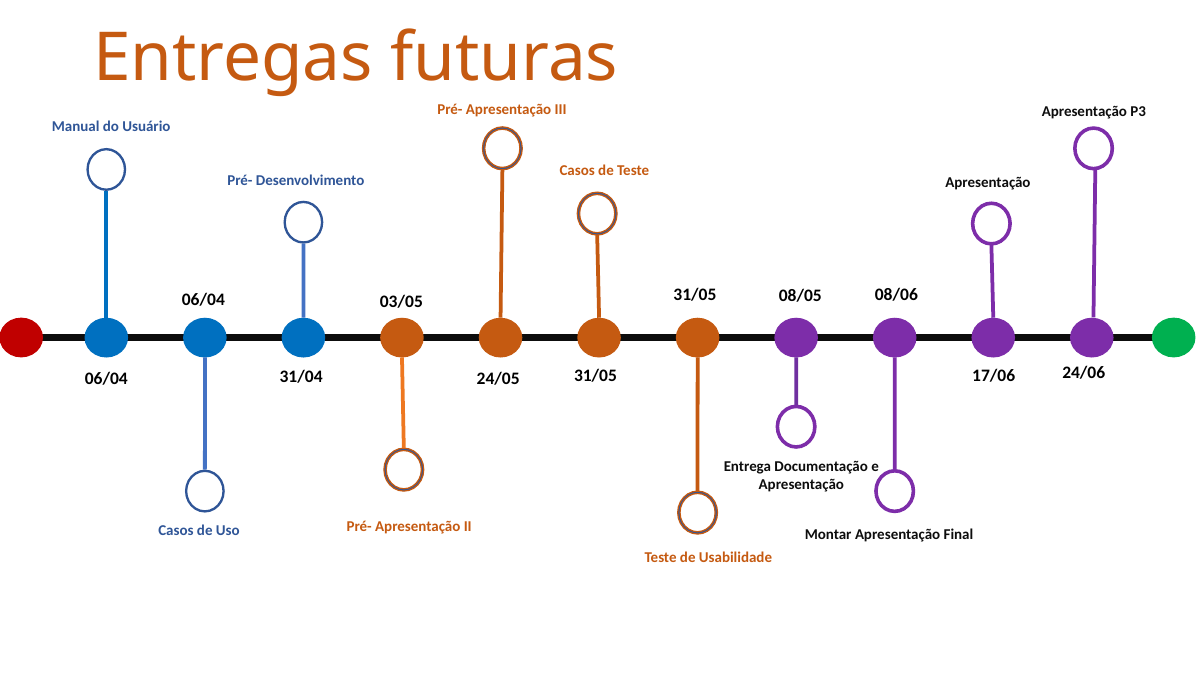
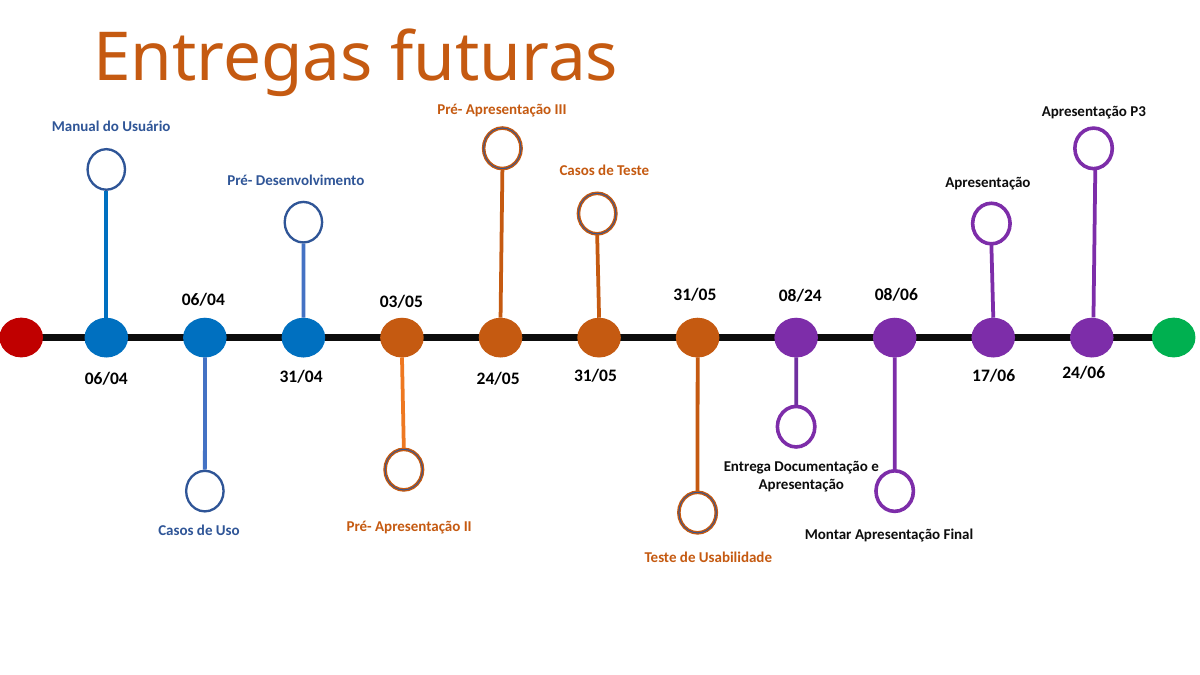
08/05: 08/05 -> 08/24
